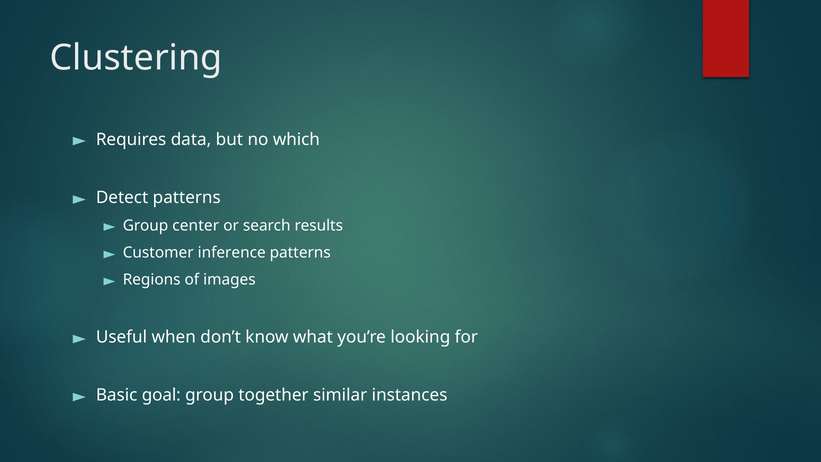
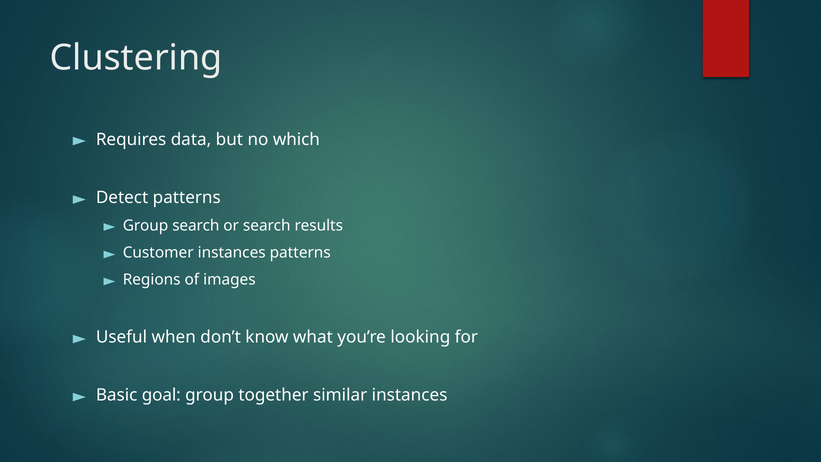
Group center: center -> search
Customer inference: inference -> instances
